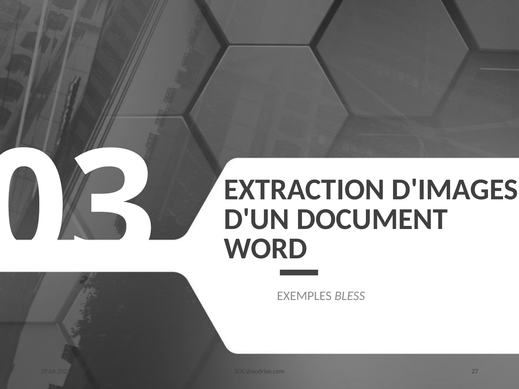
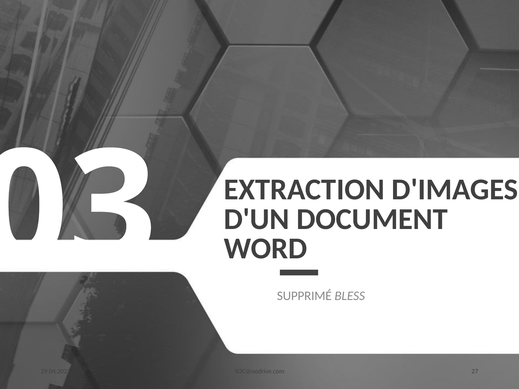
EXEMPLES: EXEMPLES -> SUPPRIMÉ
